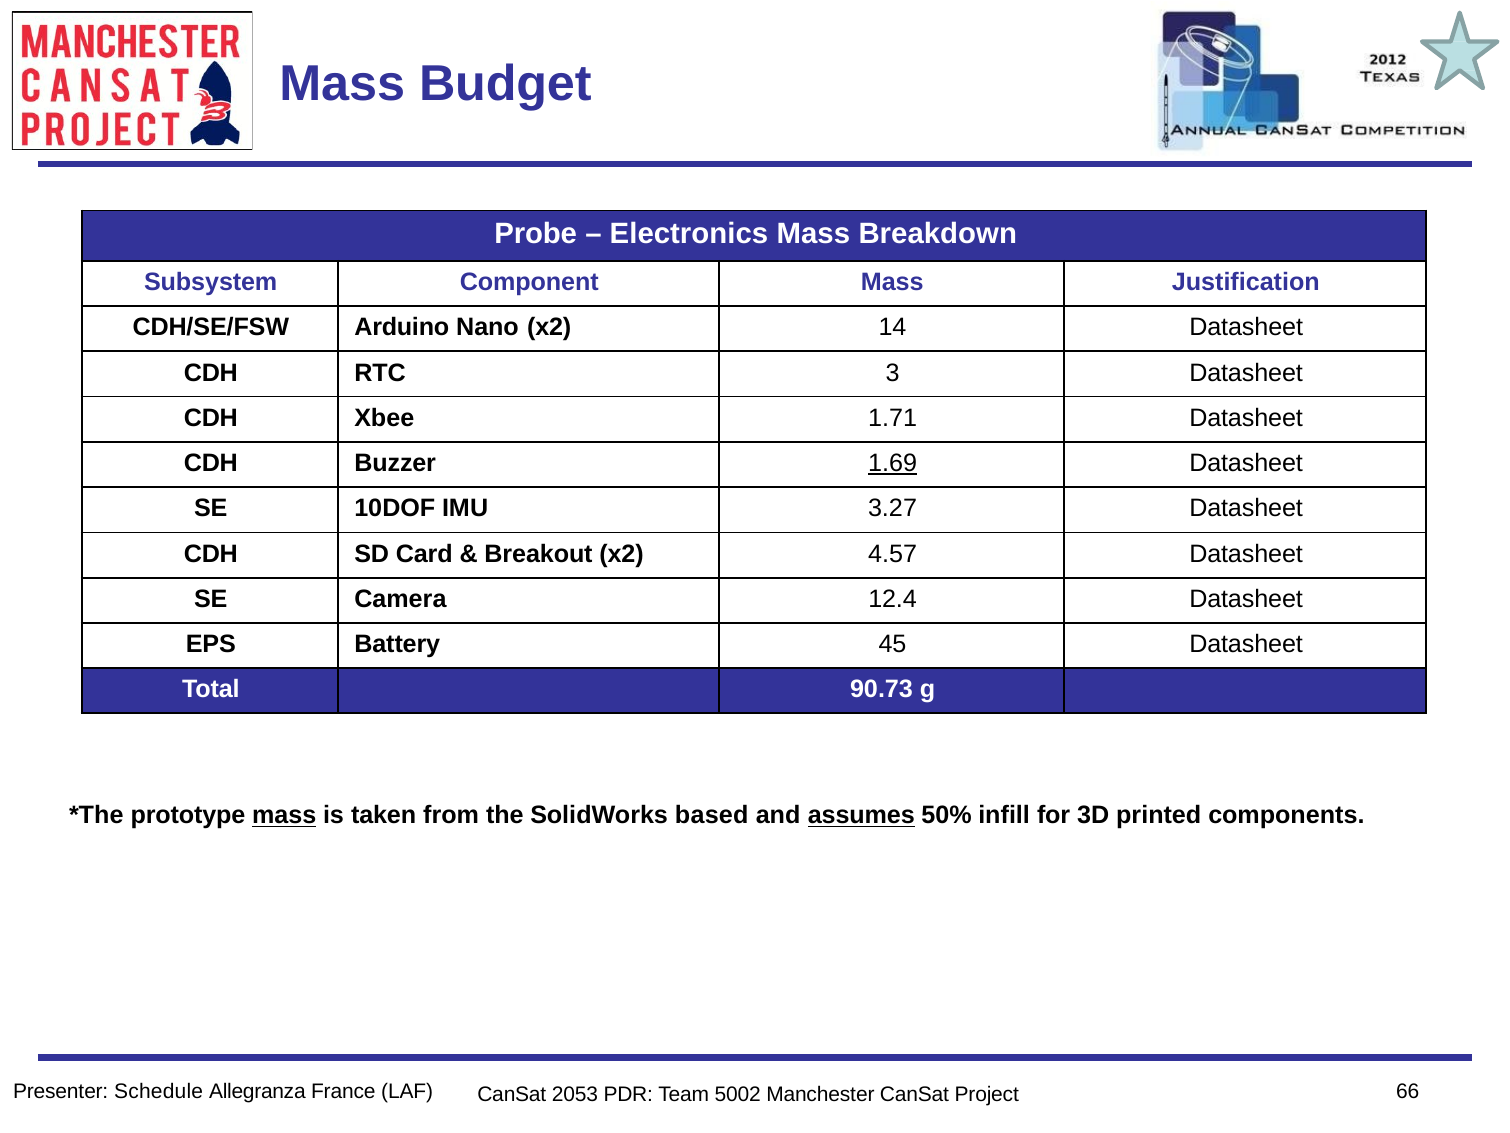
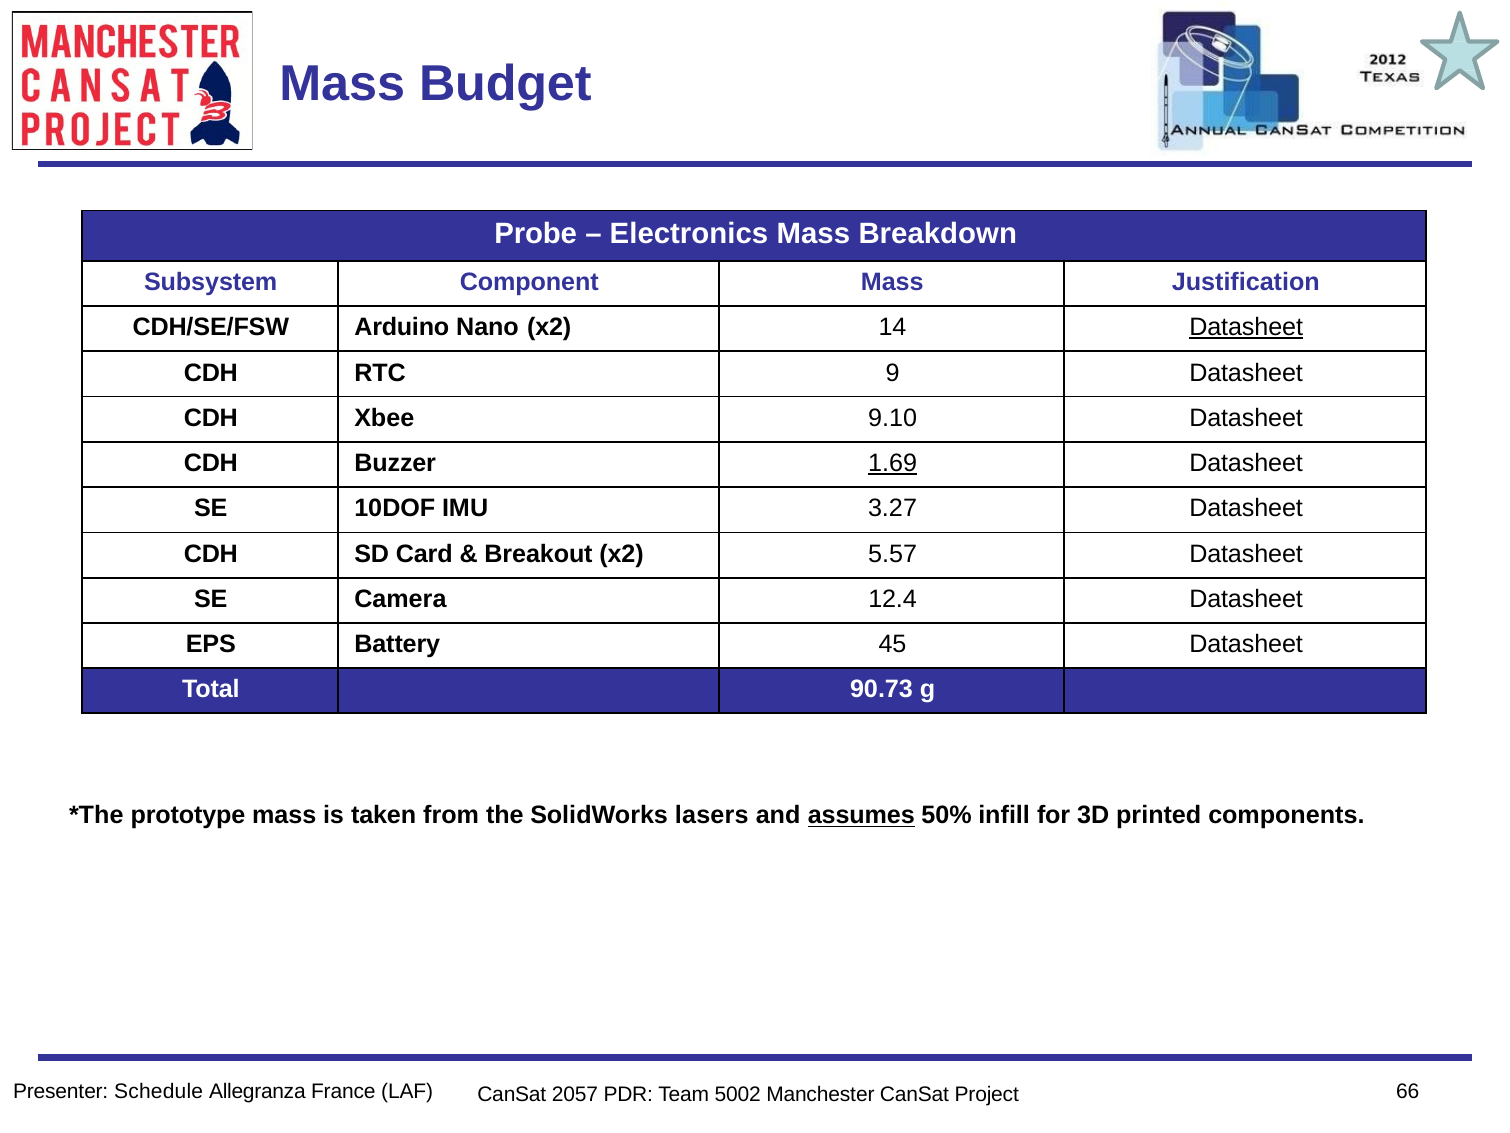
Datasheet at (1246, 327) underline: none -> present
3: 3 -> 9
1.71: 1.71 -> 9.10
4.57: 4.57 -> 5.57
mass at (284, 815) underline: present -> none
based: based -> lasers
2053: 2053 -> 2057
